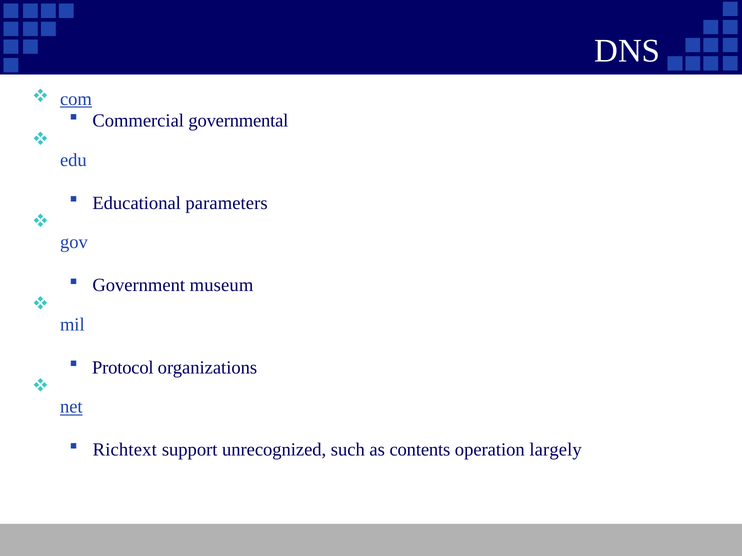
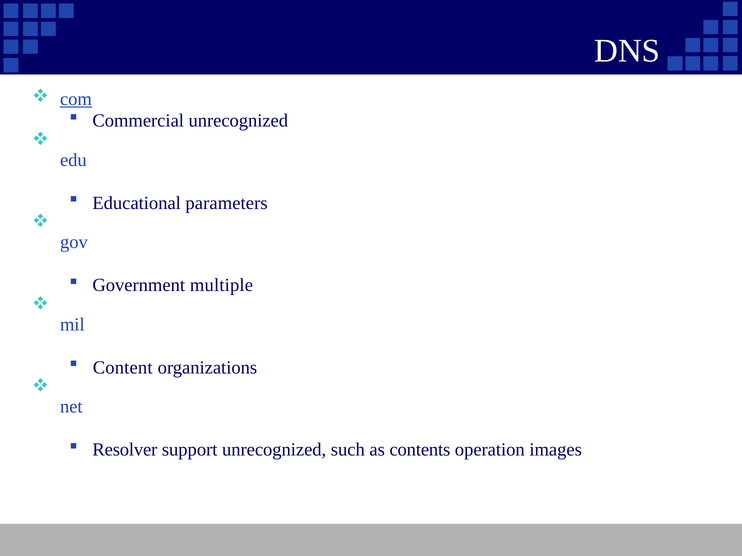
Commercial governmental: governmental -> unrecognized
museum: museum -> multiple
Protocol: Protocol -> Content
net underline: present -> none
Richtext: Richtext -> Resolver
largely: largely -> images
